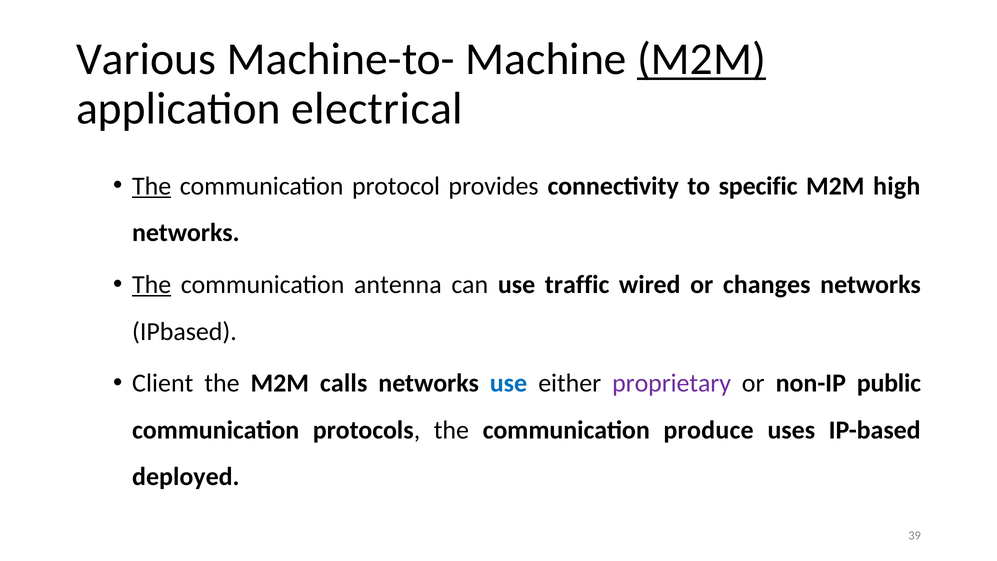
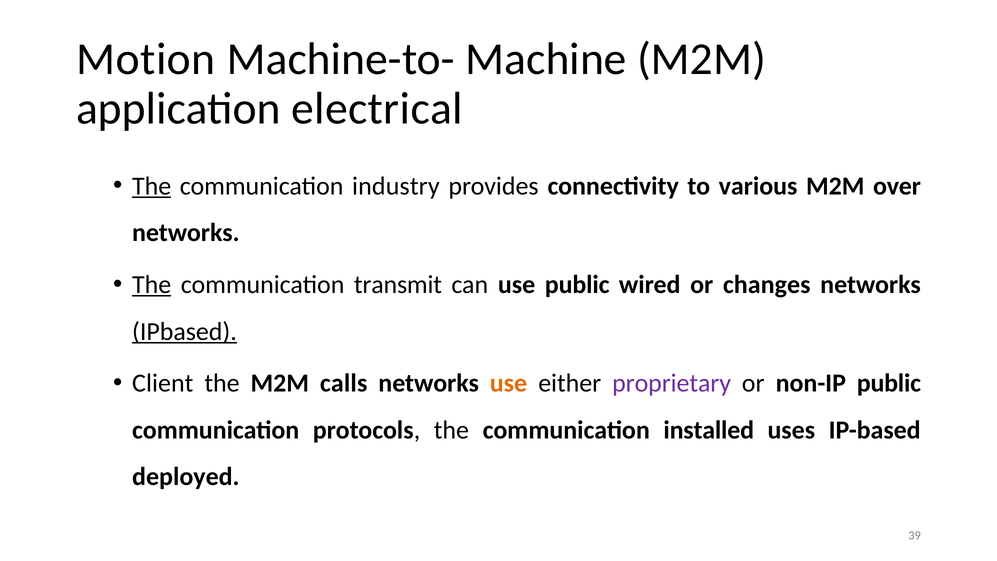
Various: Various -> Motion
M2M at (702, 59) underline: present -> none
protocol: protocol -> industry
specific: specific -> various
high: high -> over
antenna: antenna -> transmit
use traffic: traffic -> public
IPbased underline: none -> present
use at (508, 383) colour: blue -> orange
produce: produce -> installed
